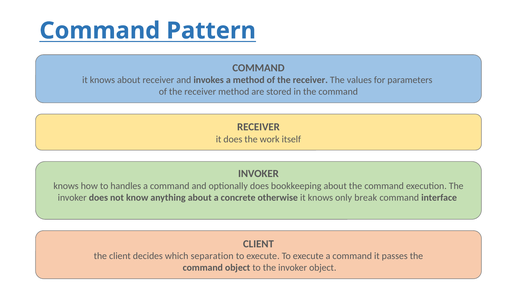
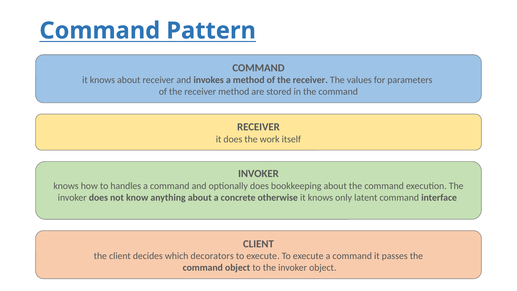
break: break -> latent
separation: separation -> decorators
